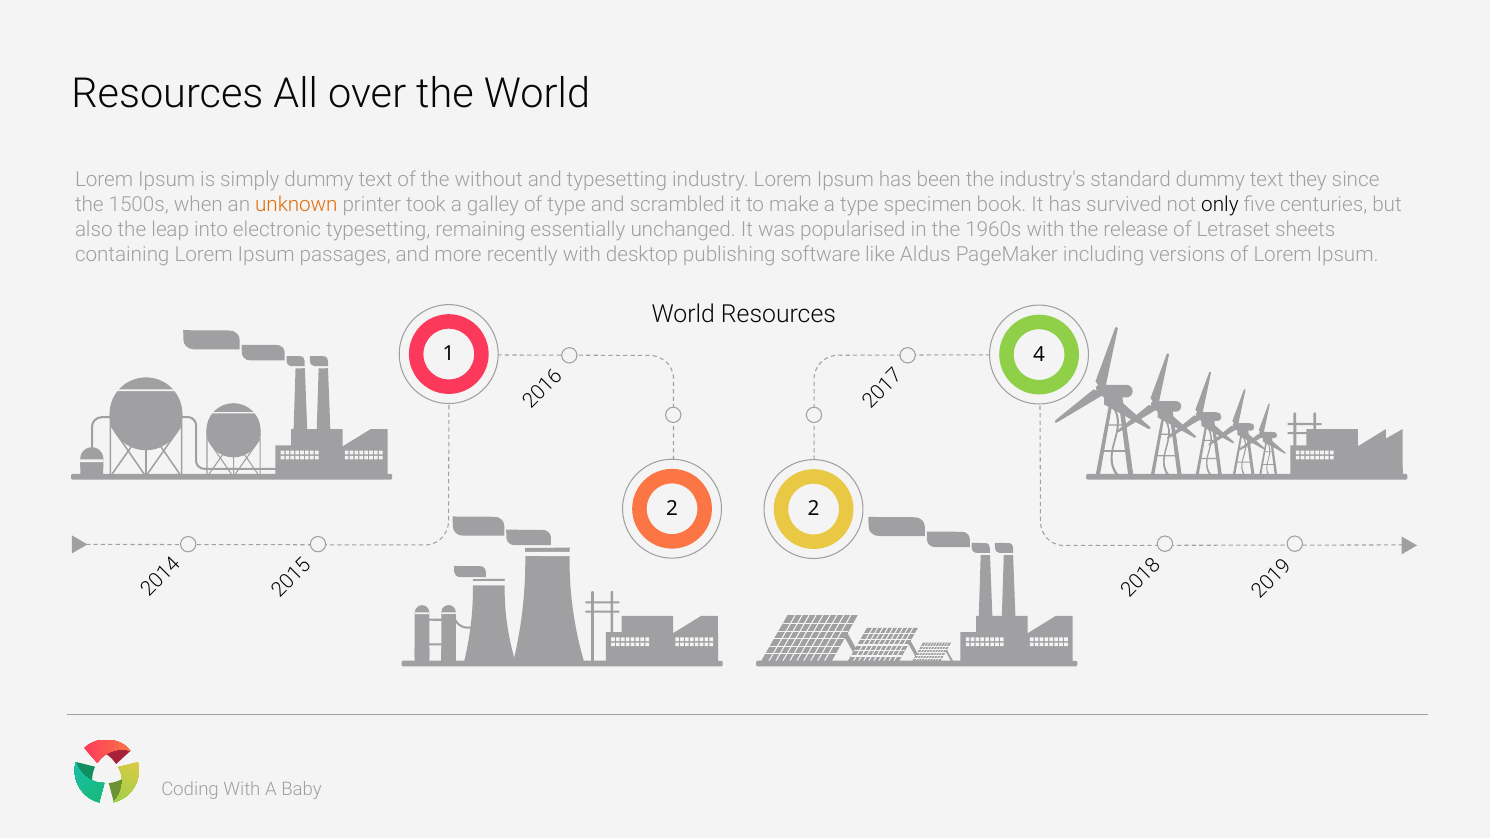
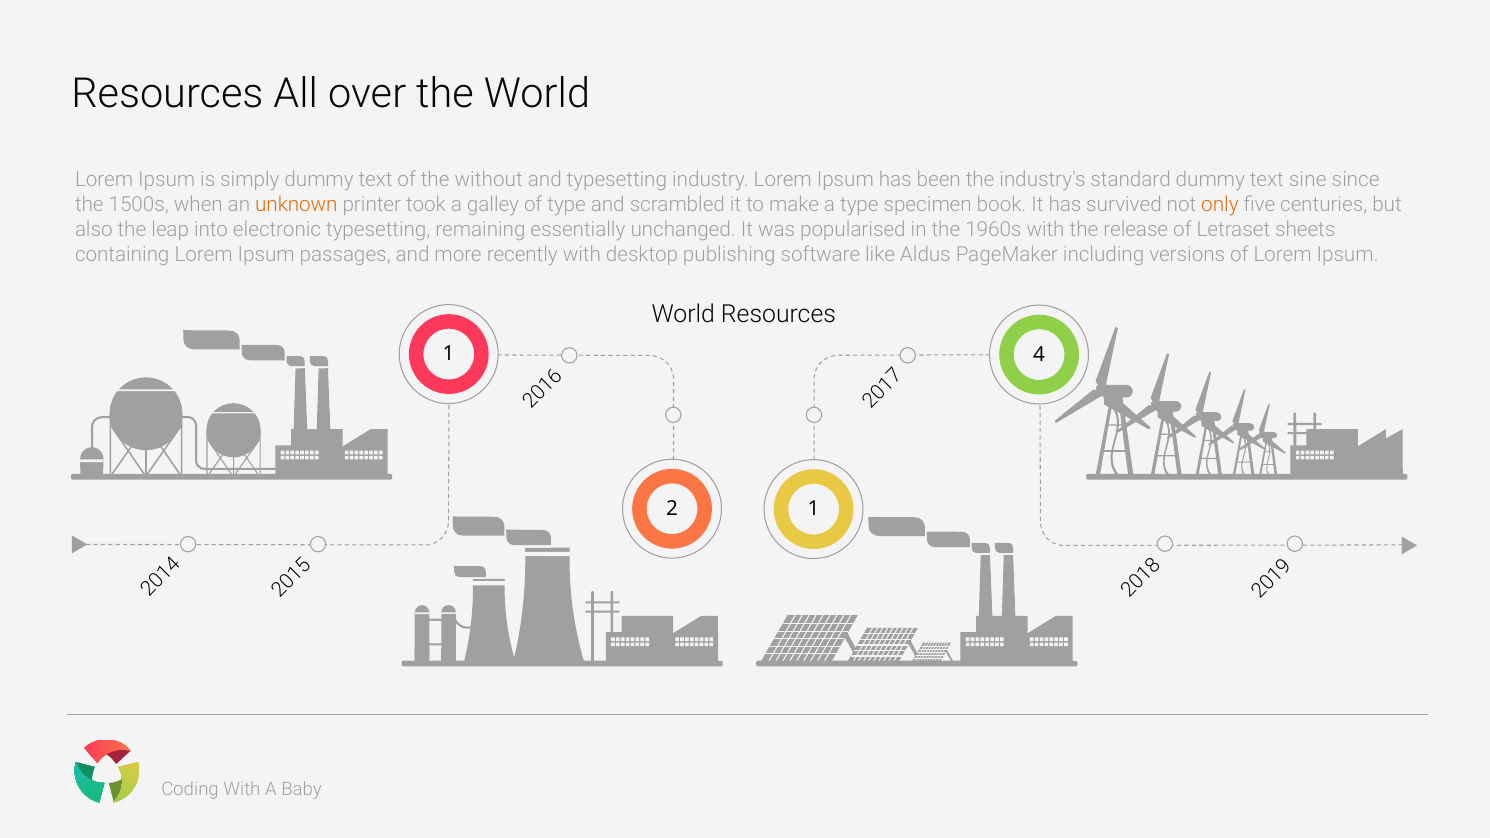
they: they -> sine
only colour: black -> orange
2 2: 2 -> 1
